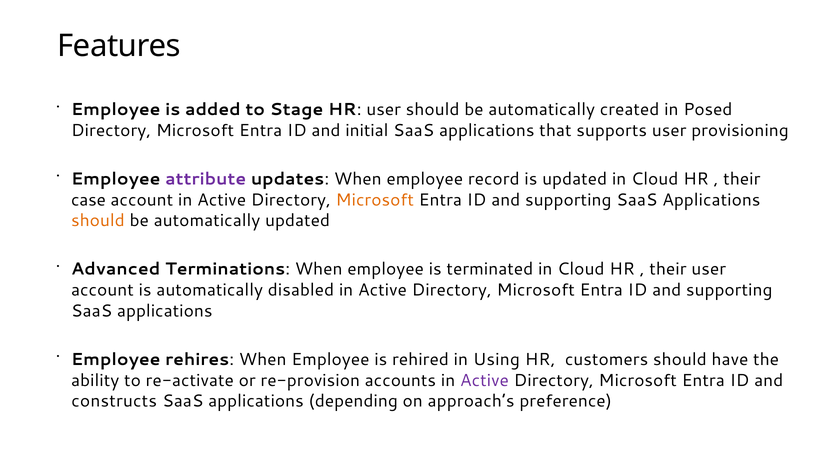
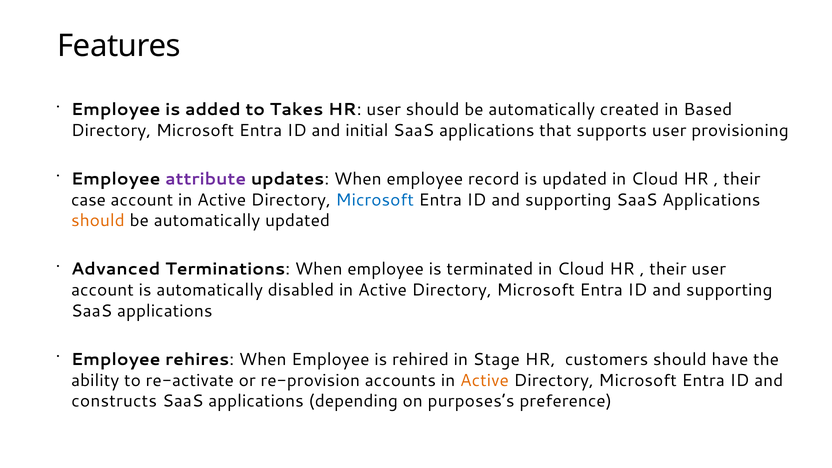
Stage: Stage -> Takes
Posed: Posed -> Based
Microsoft at (375, 200) colour: orange -> blue
Using: Using -> Stage
Active at (484, 380) colour: purple -> orange
approach’s: approach’s -> purposes’s
